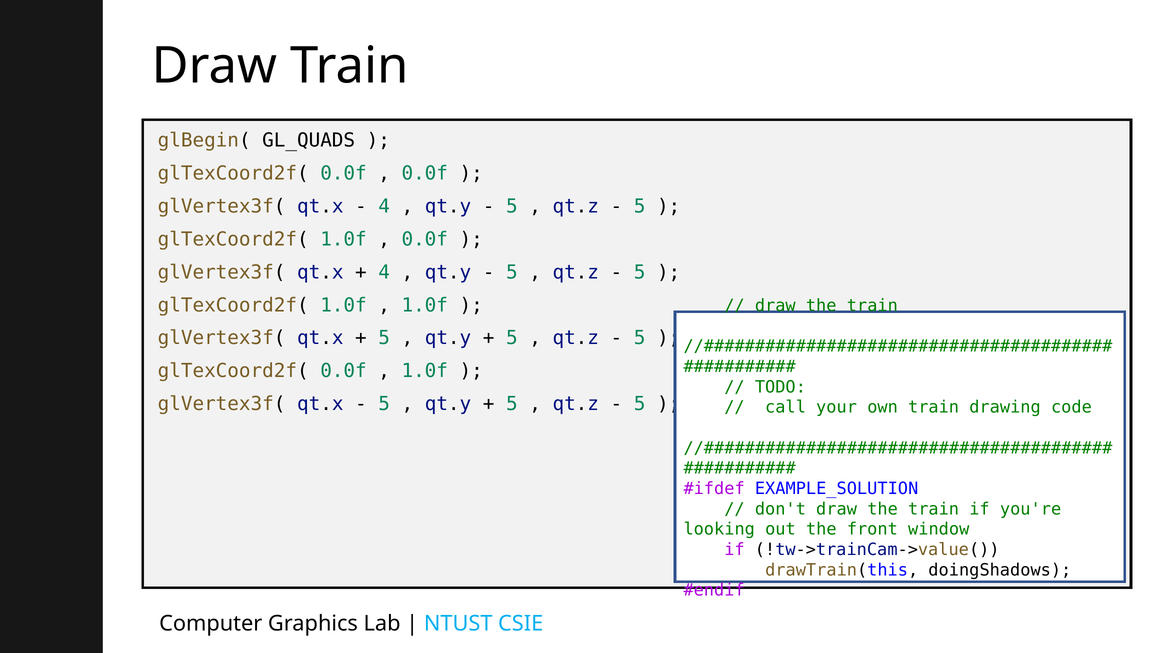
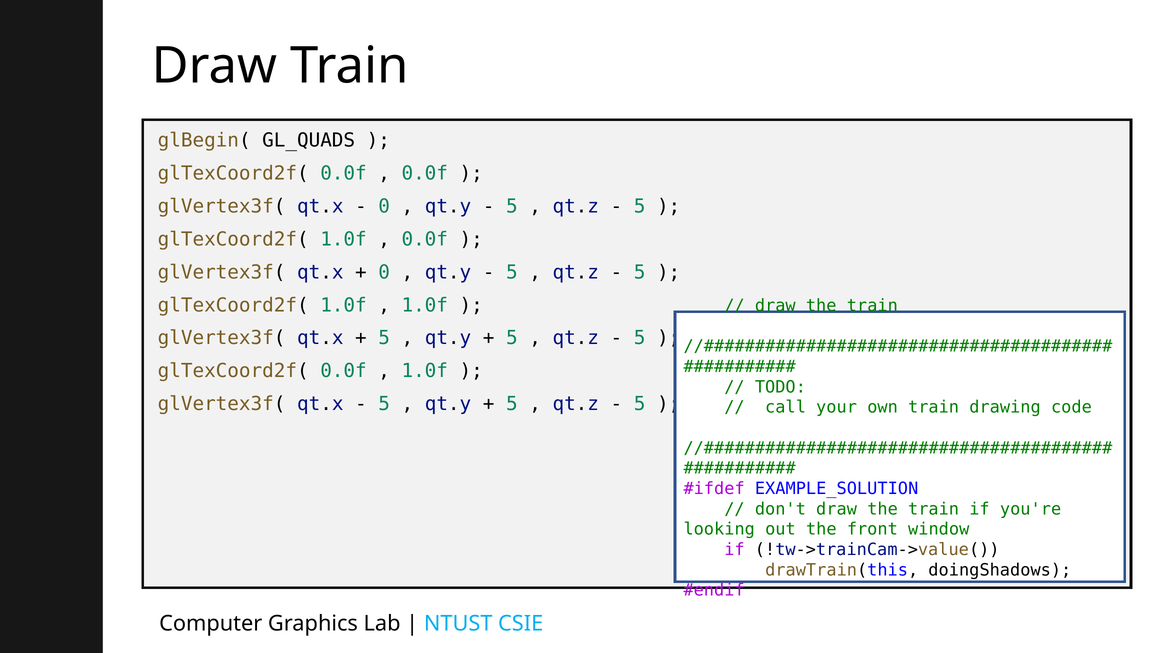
4 at (384, 206): 4 -> 0
4 at (384, 272): 4 -> 0
